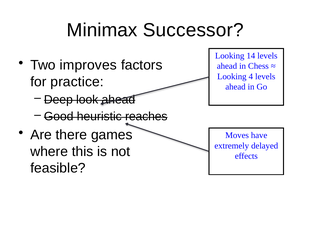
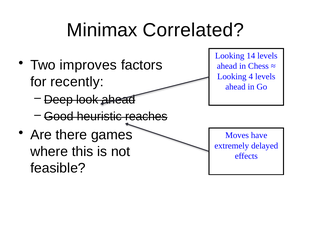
Successor: Successor -> Correlated
practice: practice -> recently
